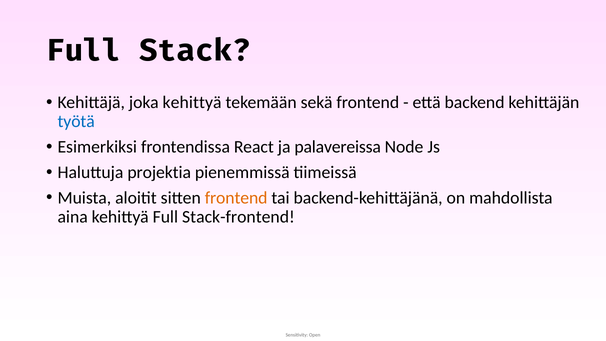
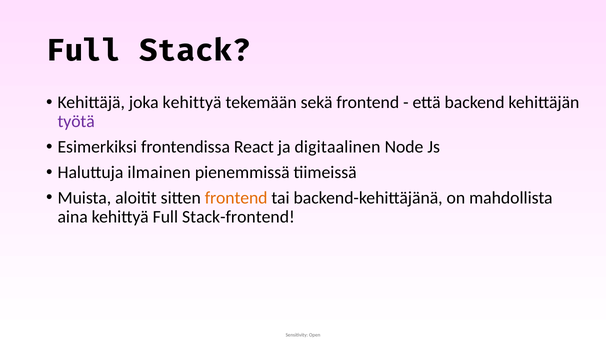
työtä colour: blue -> purple
palavereissa: palavereissa -> digitaalinen
projektia: projektia -> ilmainen
